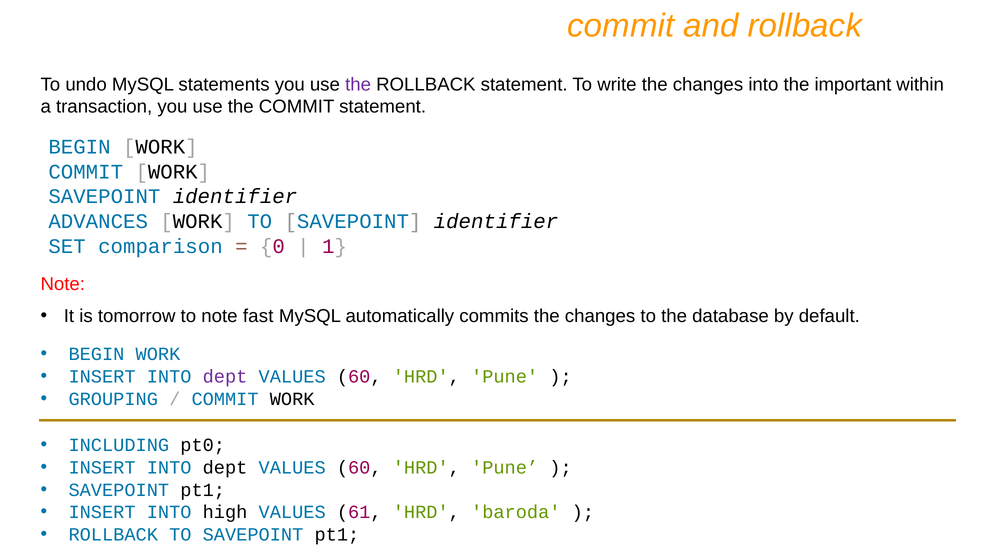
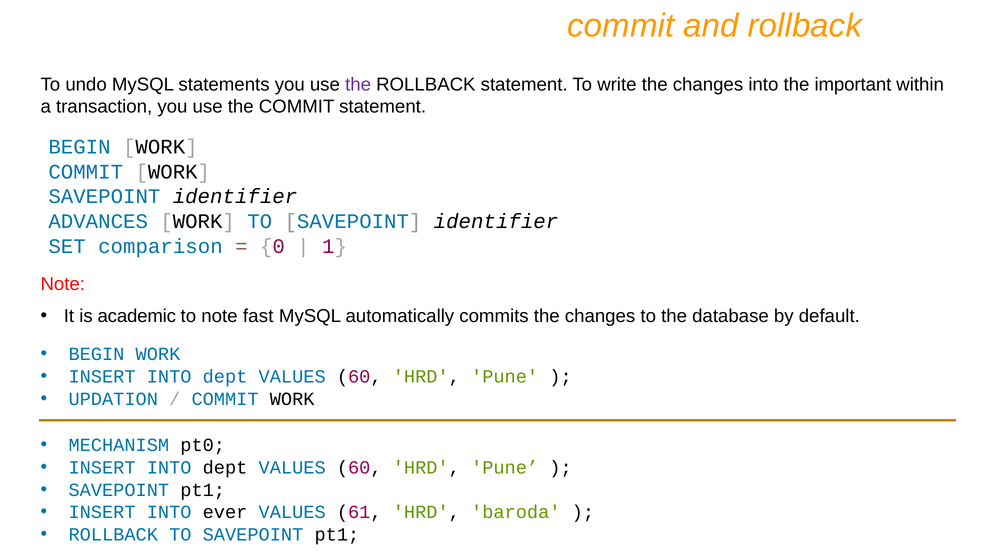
tomorrow: tomorrow -> academic
dept at (225, 377) colour: purple -> blue
GROUPING: GROUPING -> UPDATION
INCLUDING: INCLUDING -> MECHANISM
high: high -> ever
